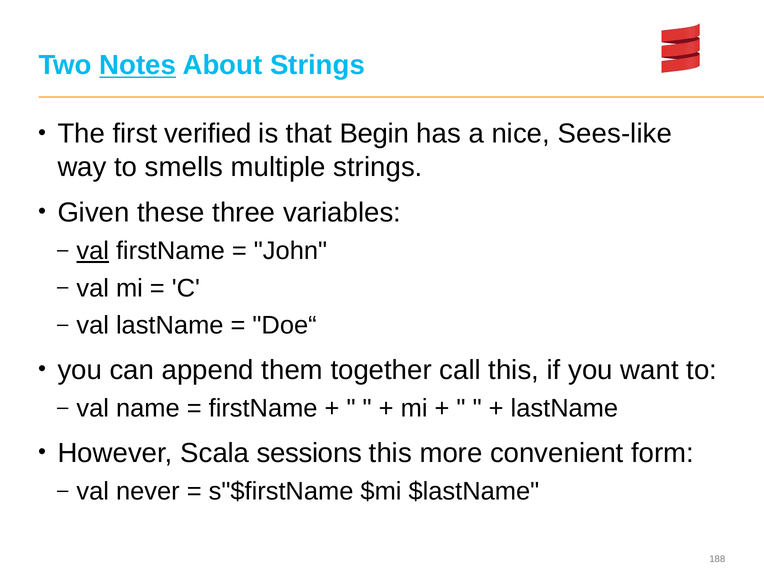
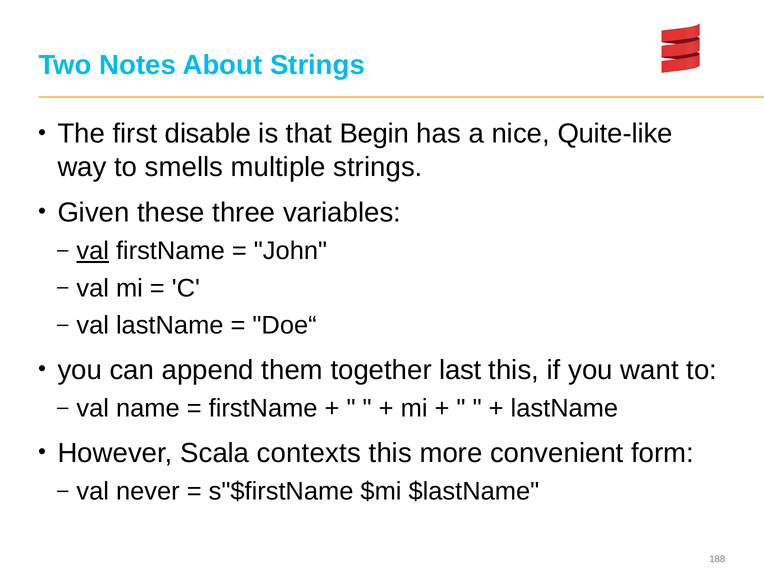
Notes underline: present -> none
verified: verified -> disable
Sees-like: Sees-like -> Quite-like
call: call -> last
sessions: sessions -> contexts
